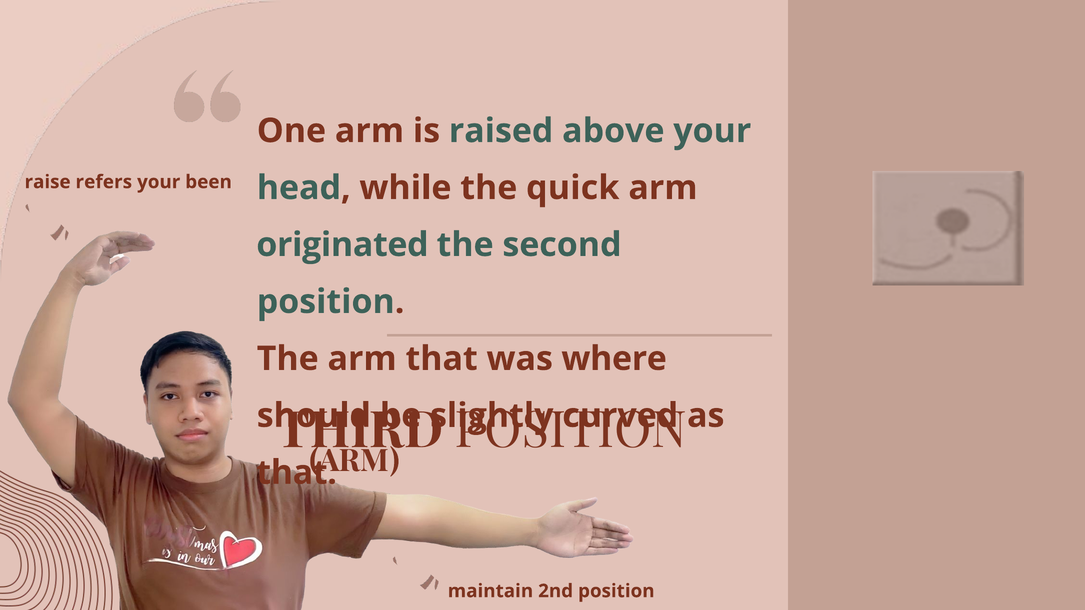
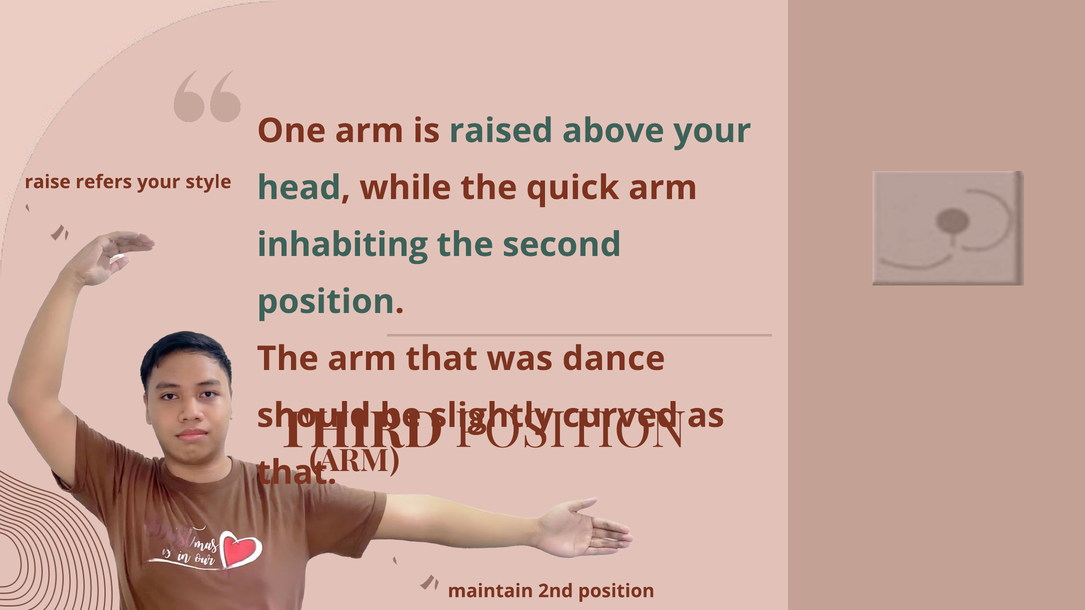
been: been -> style
originated: originated -> inhabiting
where: where -> dance
